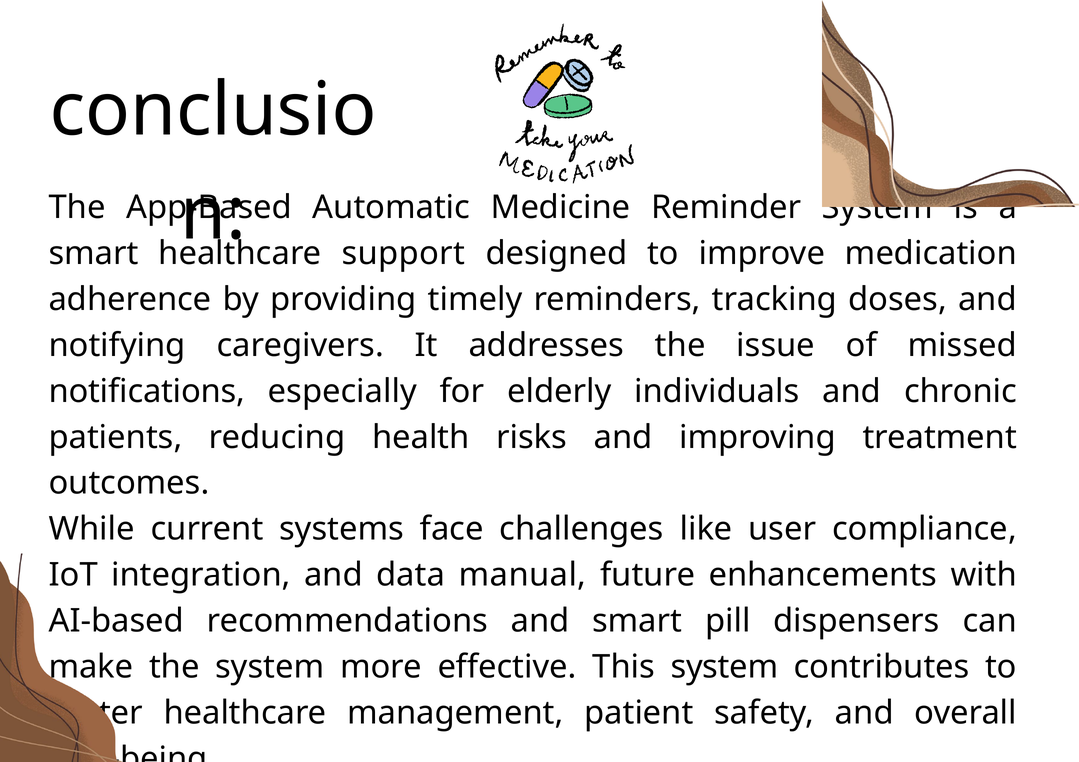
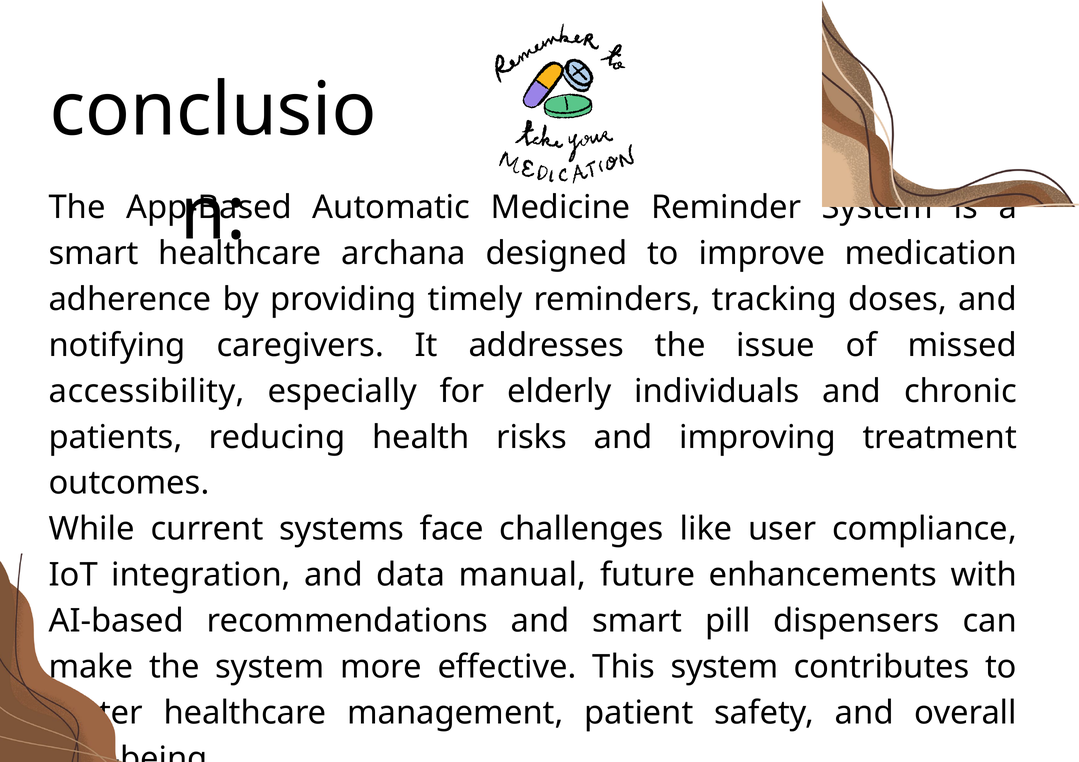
support: support -> archana
notifications: notifications -> accessibility
